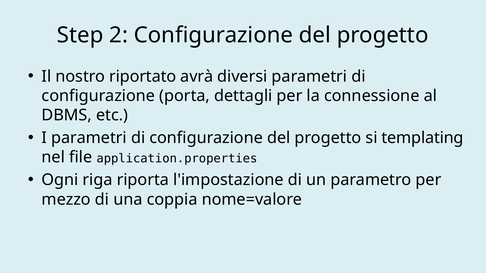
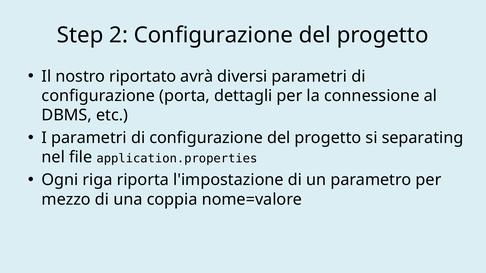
templating: templating -> separating
